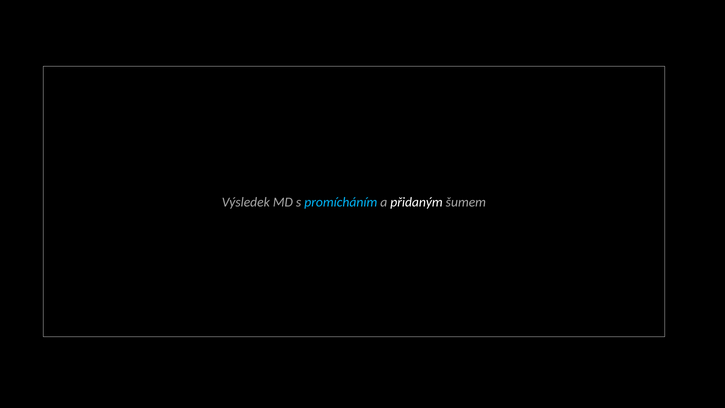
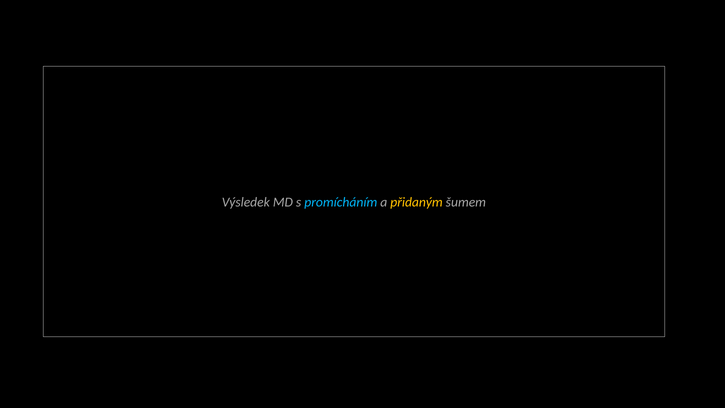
přidaným colour: white -> yellow
